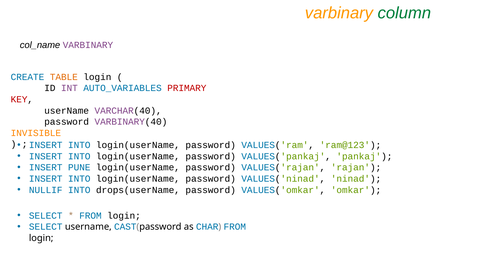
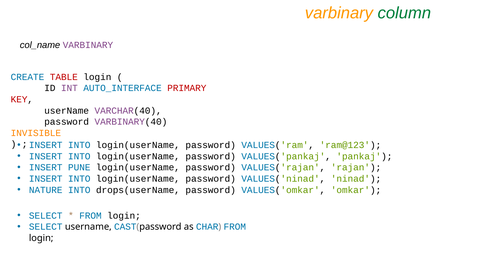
TABLE colour: orange -> red
AUTO_VARIABLES: AUTO_VARIABLES -> AUTO_INTERFACE
NULLIF: NULLIF -> NATURE
